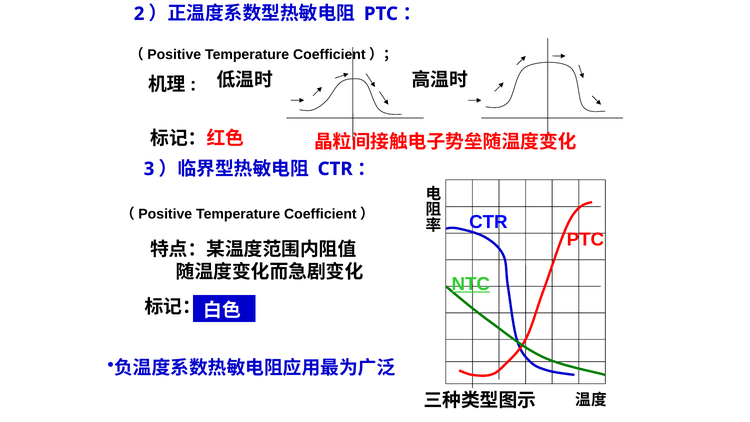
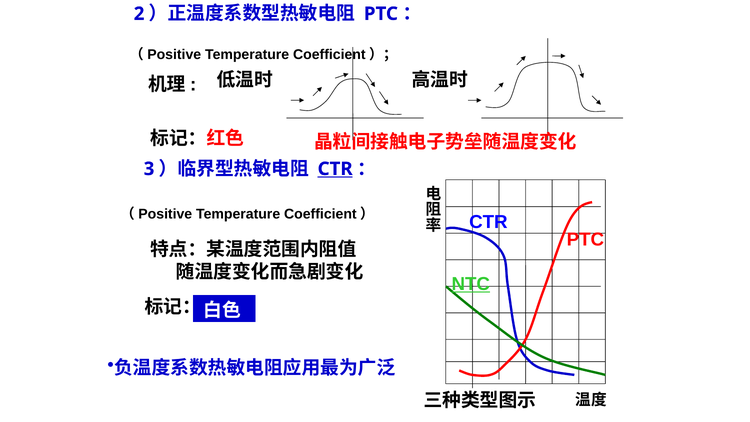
CTR at (335, 169) underline: none -> present
